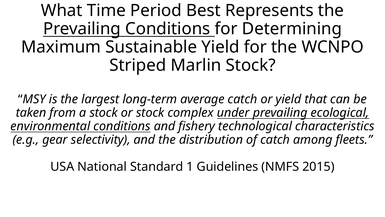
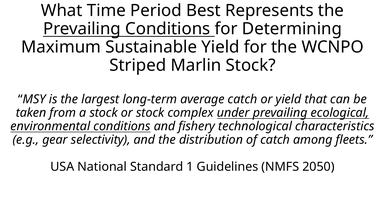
2015: 2015 -> 2050
